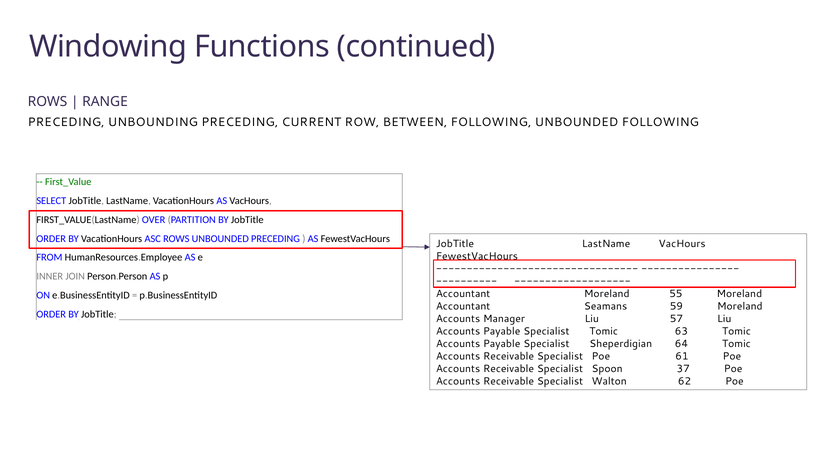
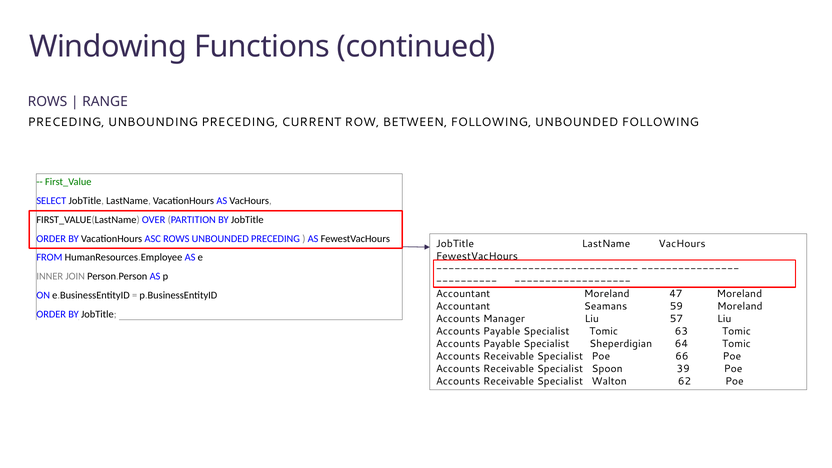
55: 55 -> 47
61: 61 -> 66
37: 37 -> 39
